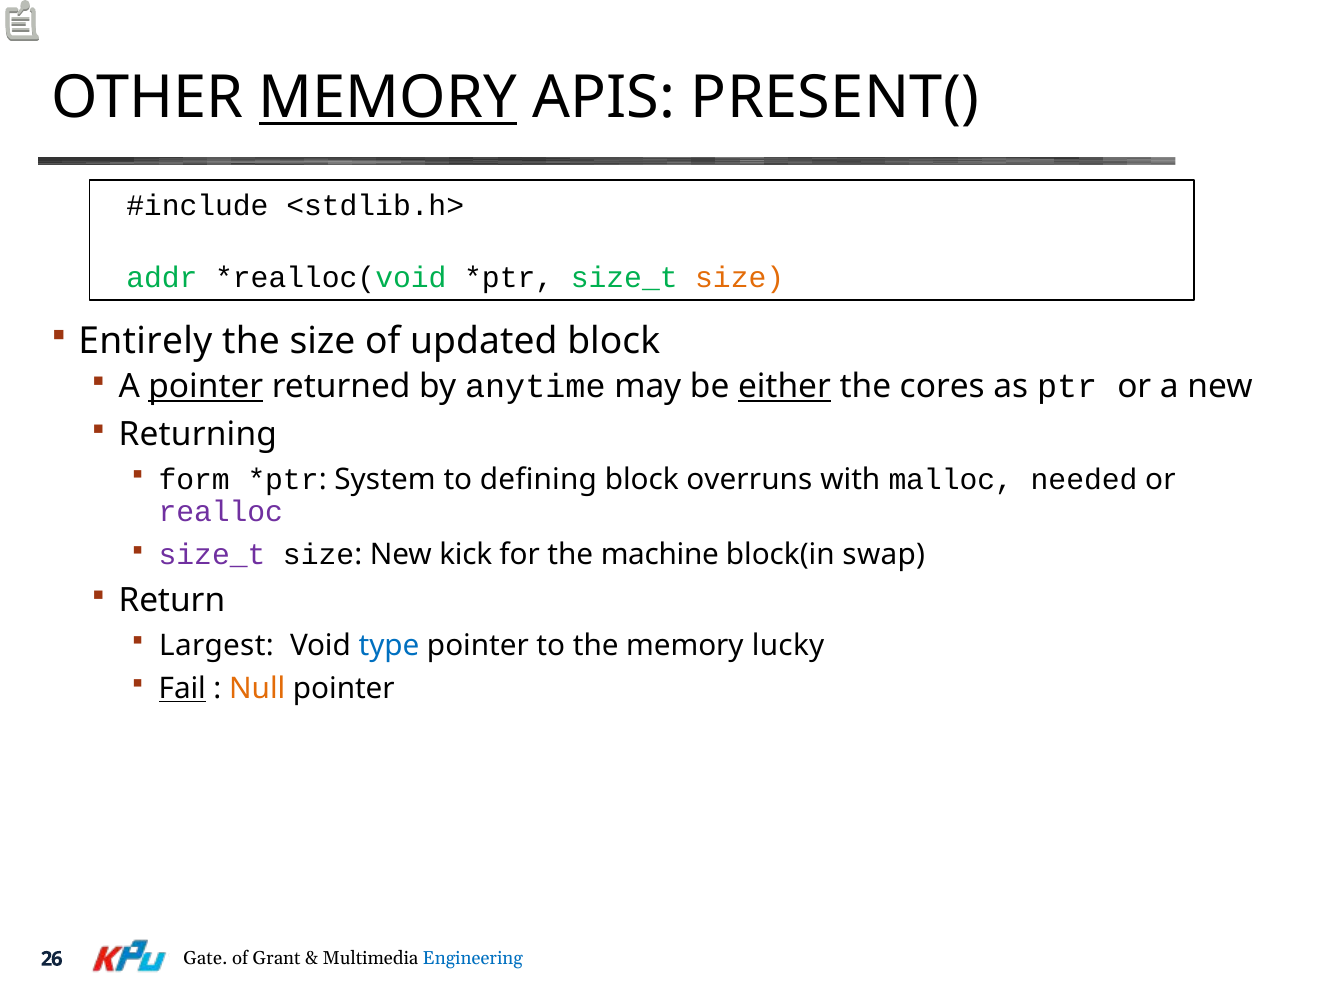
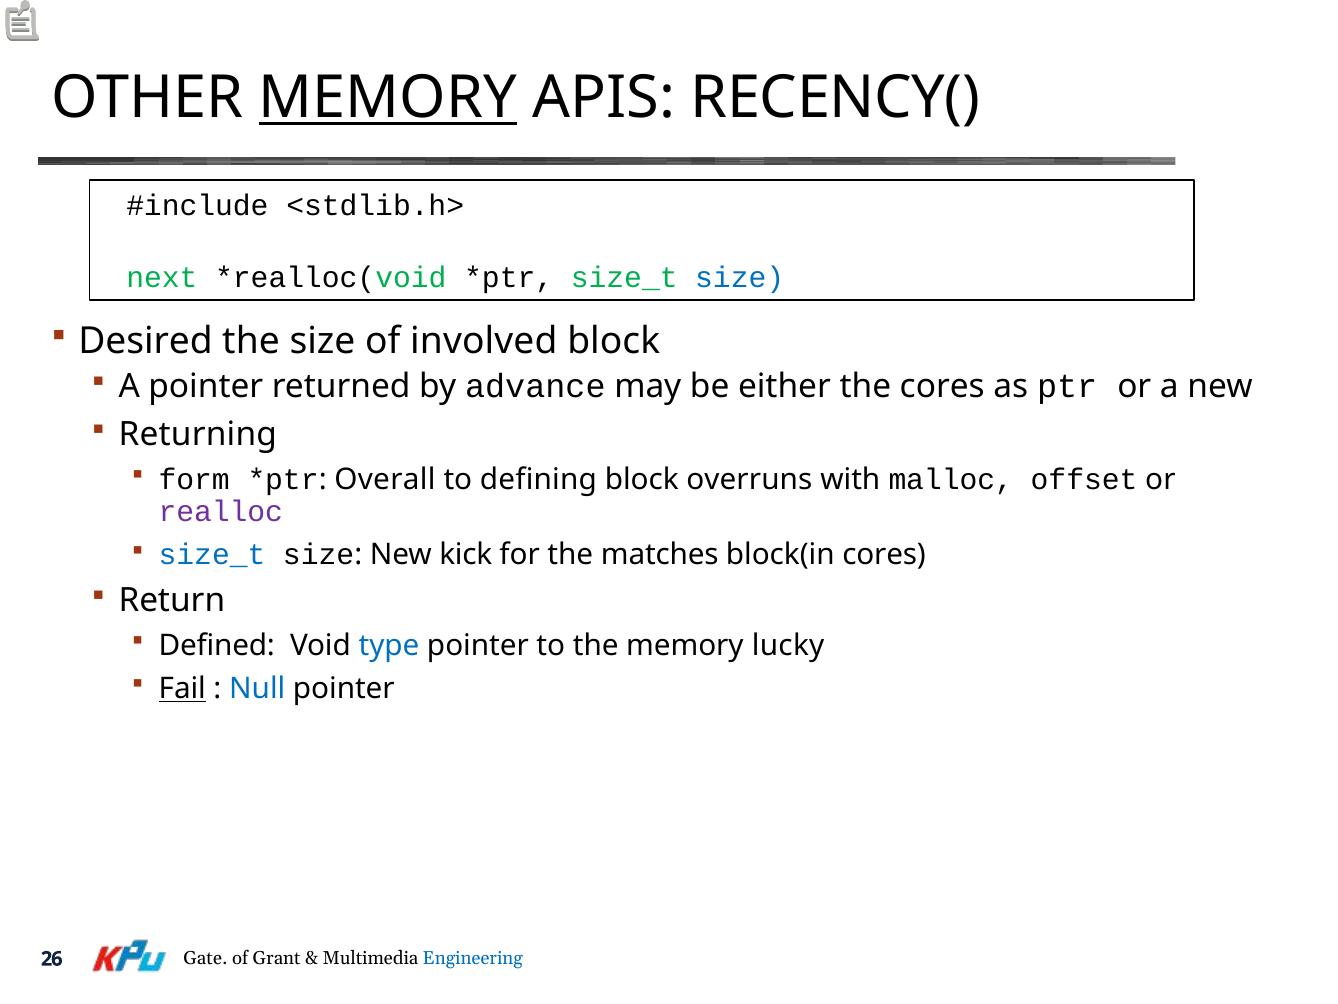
PRESENT(: PRESENT( -> RECENCY(
addr: addr -> next
size at (740, 277) colour: orange -> blue
Entirely: Entirely -> Desired
updated: updated -> involved
pointer at (206, 387) underline: present -> none
anytime: anytime -> advance
either underline: present -> none
System: System -> Overall
needed: needed -> offset
size_t at (212, 555) colour: purple -> blue
machine: machine -> matches
block(in swap: swap -> cores
Largest: Largest -> Defined
Null colour: orange -> blue
